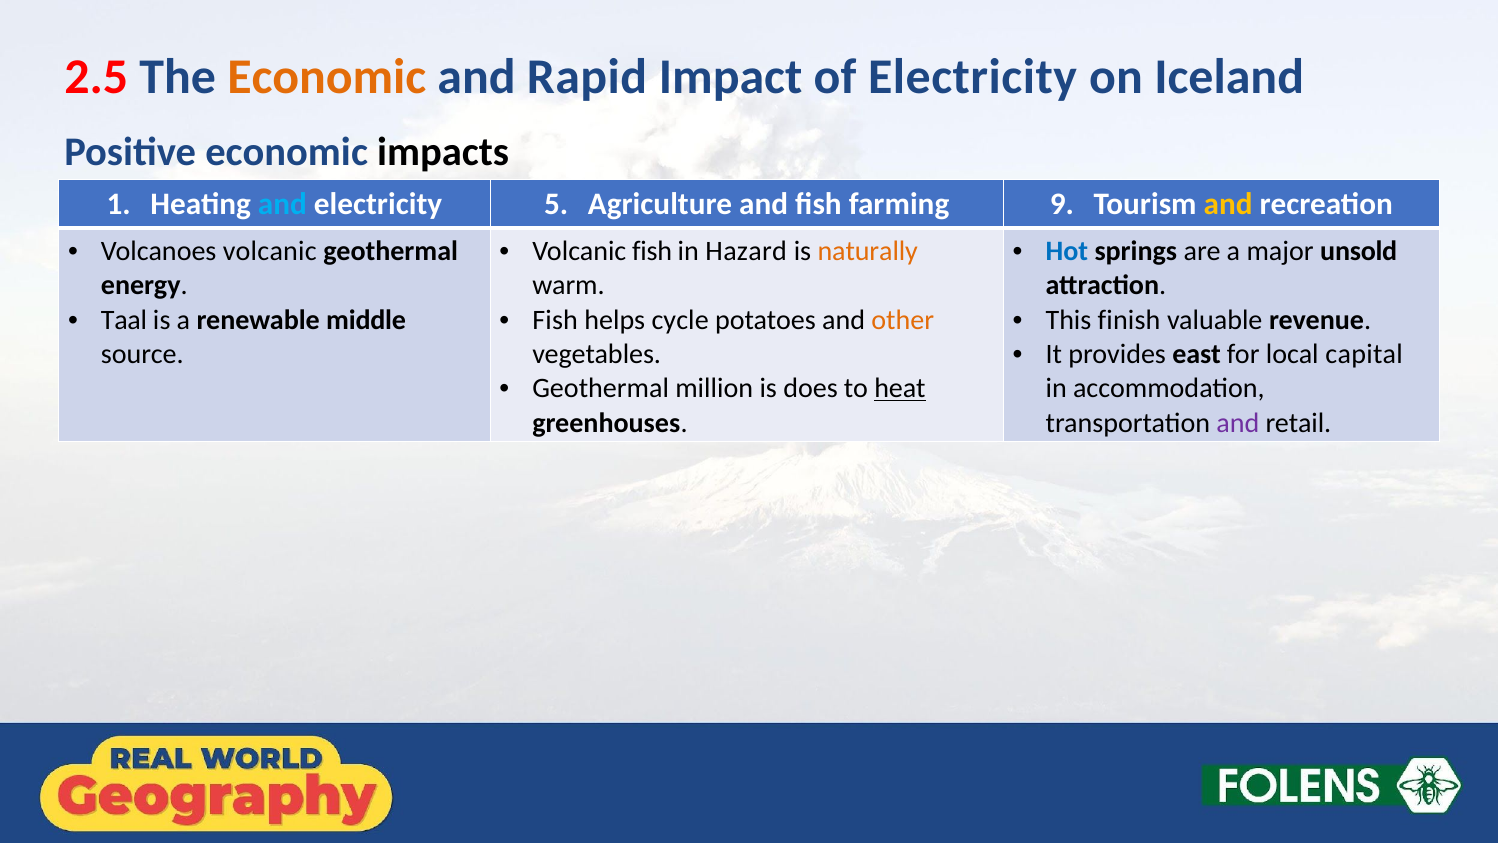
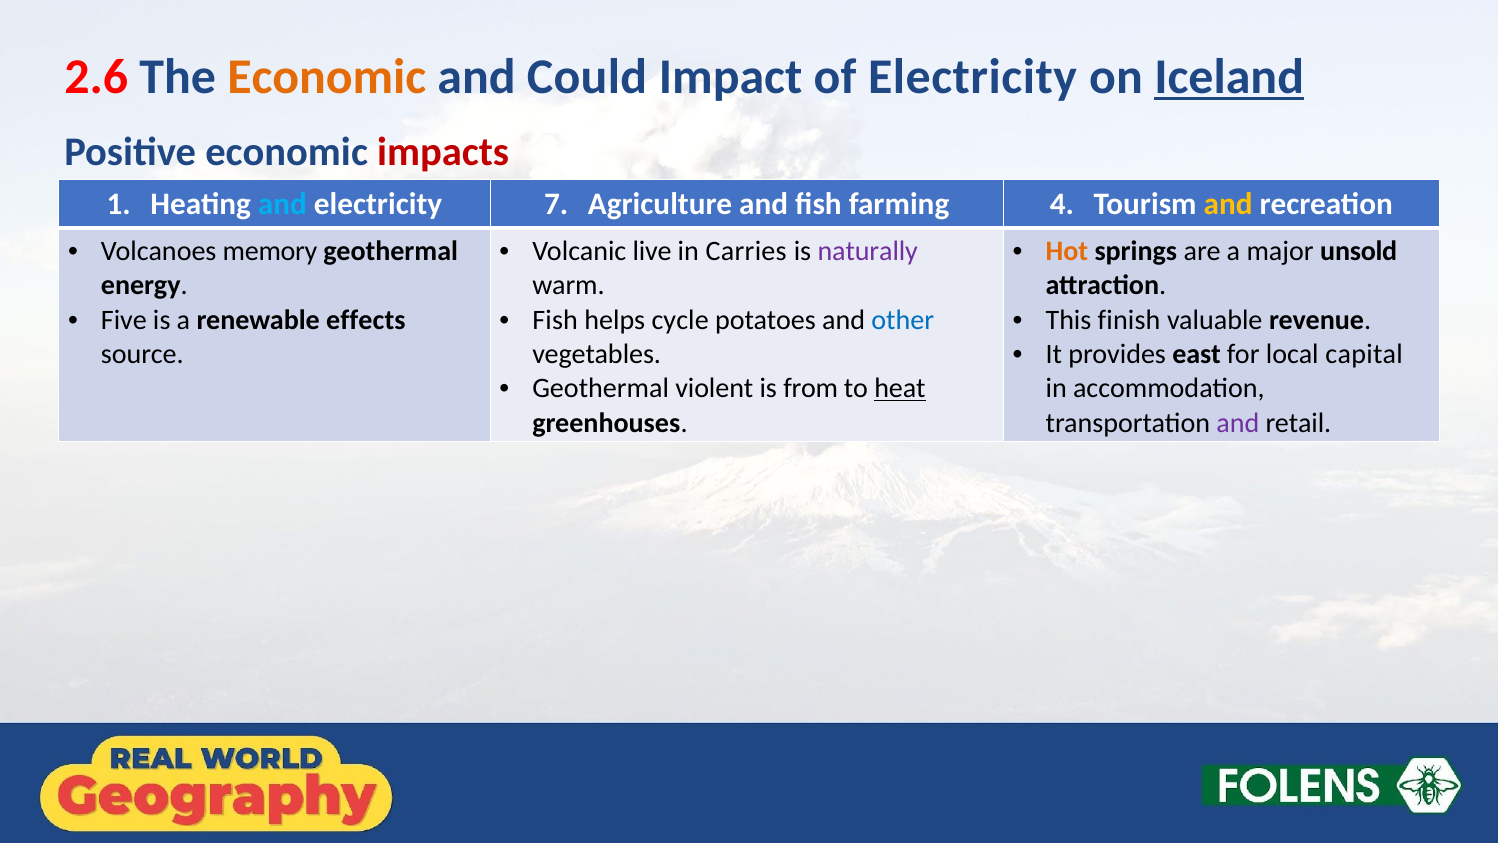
2.5: 2.5 -> 2.6
Rapid: Rapid -> Could
Iceland underline: none -> present
impacts colour: black -> red
5: 5 -> 7
9: 9 -> 4
Volcanoes volcanic: volcanic -> memory
Volcanic fish: fish -> live
Hazard: Hazard -> Carries
naturally colour: orange -> purple
Hot colour: blue -> orange
Taal: Taal -> Five
middle: middle -> effects
other colour: orange -> blue
million: million -> violent
does: does -> from
